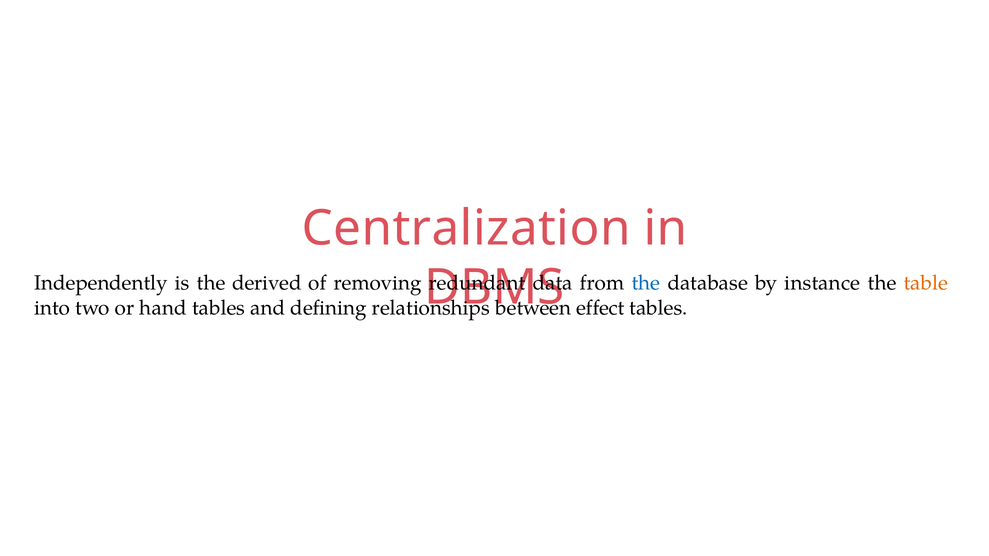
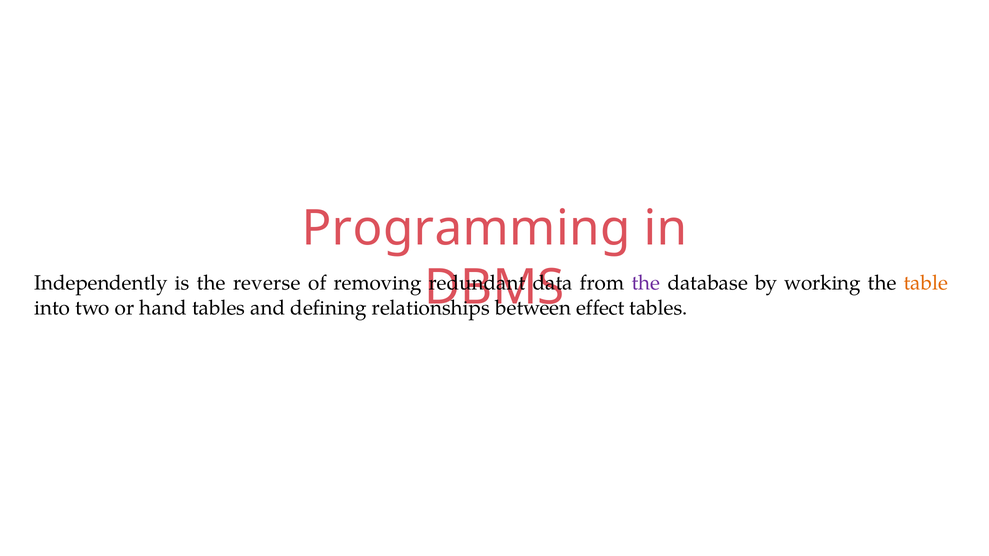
Centralization: Centralization -> Programming
derived: derived -> reverse
the at (646, 283) colour: blue -> purple
instance: instance -> working
